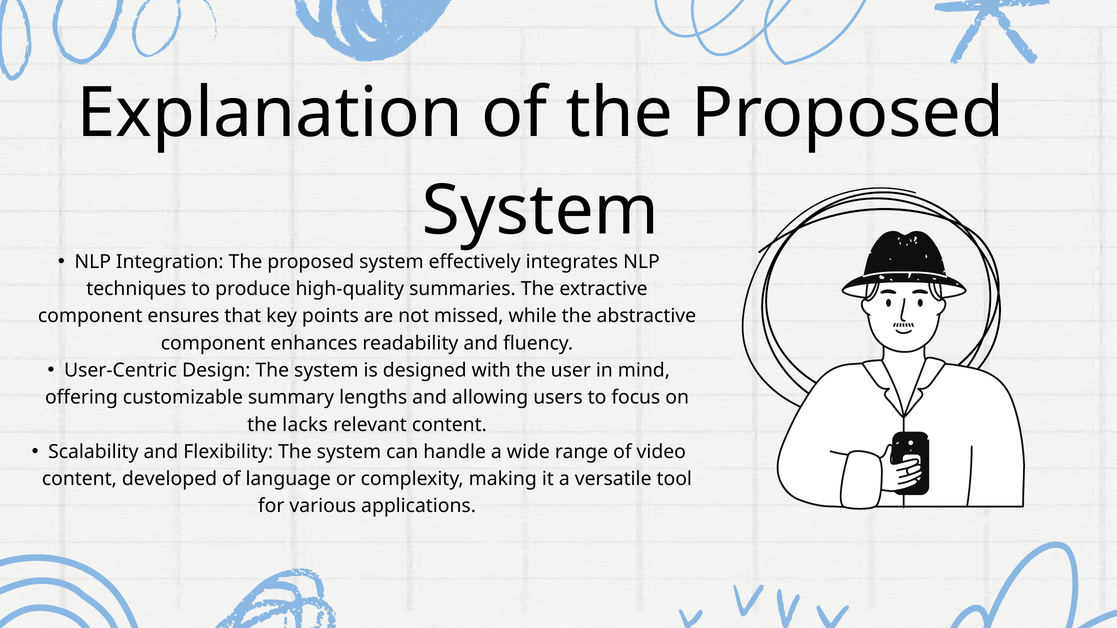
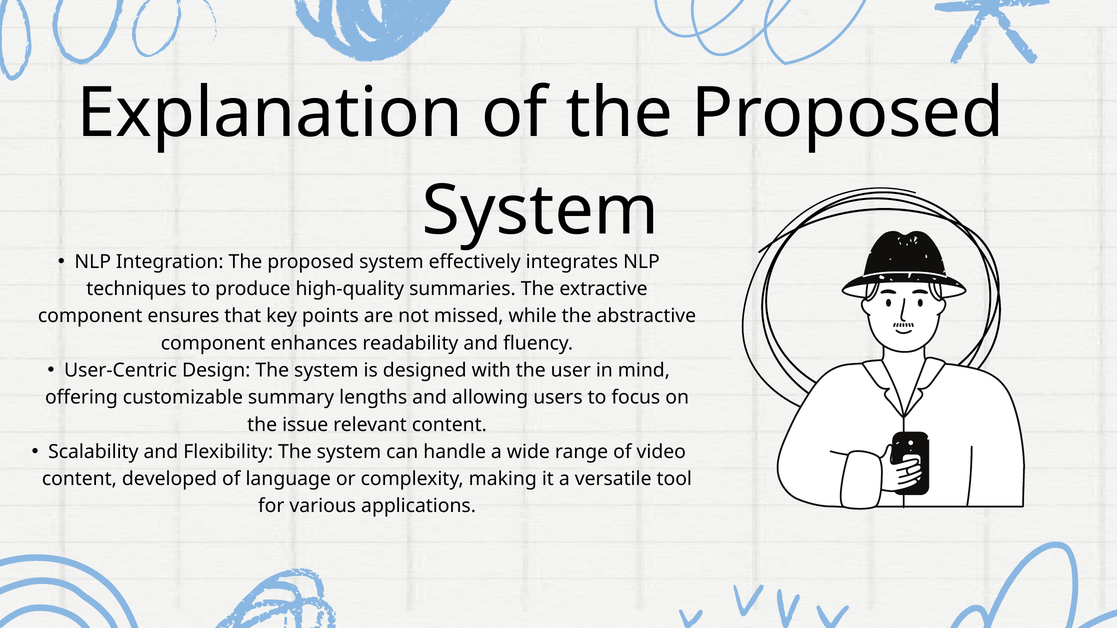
lacks: lacks -> issue
